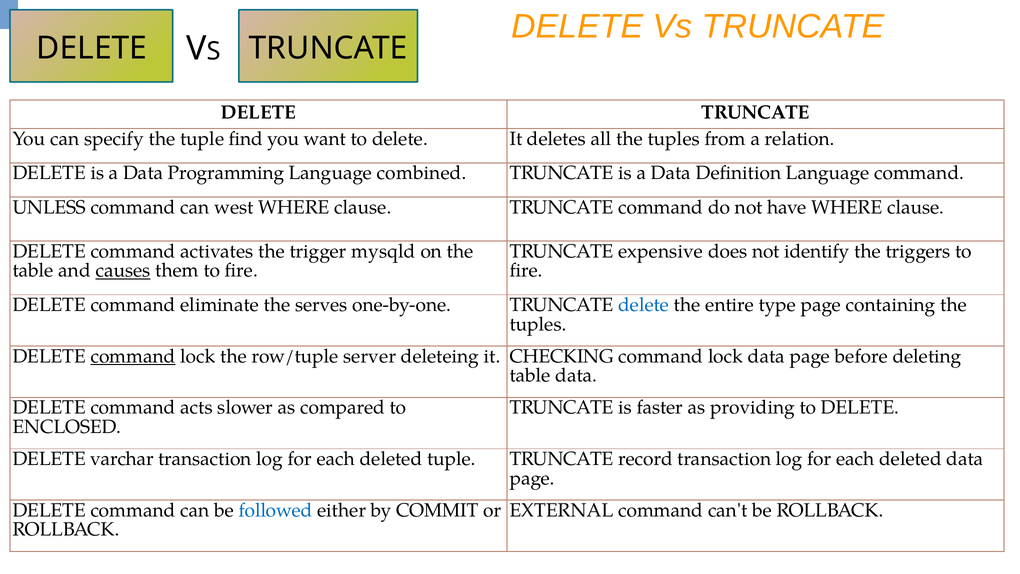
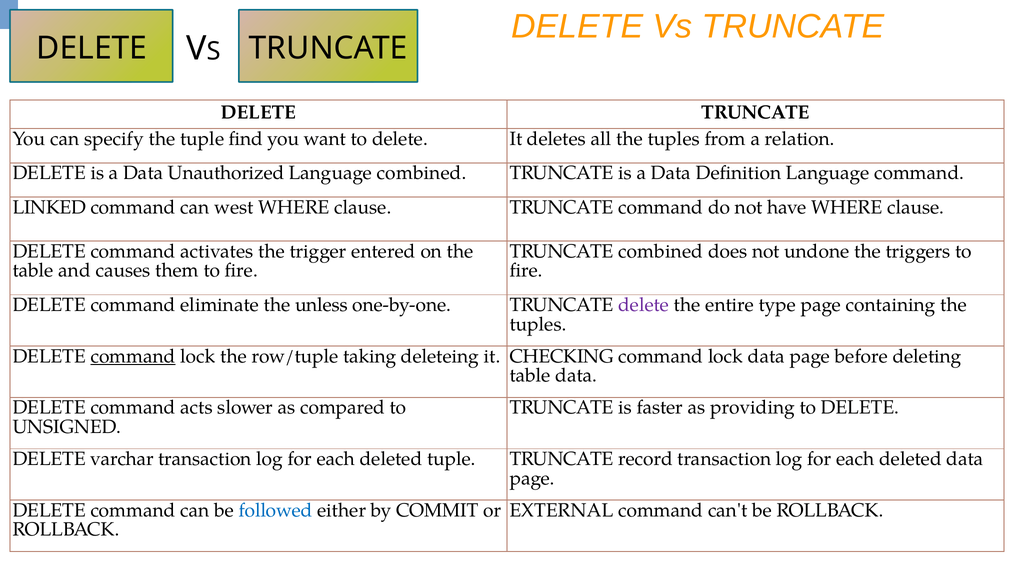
Programming: Programming -> Unauthorized
UNLESS: UNLESS -> LINKED
mysqld: mysqld -> entered
TRUNCATE expensive: expensive -> combined
identify: identify -> undone
causes underline: present -> none
serves: serves -> unless
delete at (644, 305) colour: blue -> purple
server: server -> taking
ENCLOSED: ENCLOSED -> UNSIGNED
